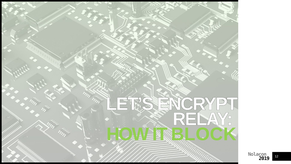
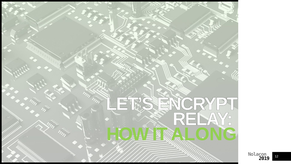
BLOCK: BLOCK -> ALONG
